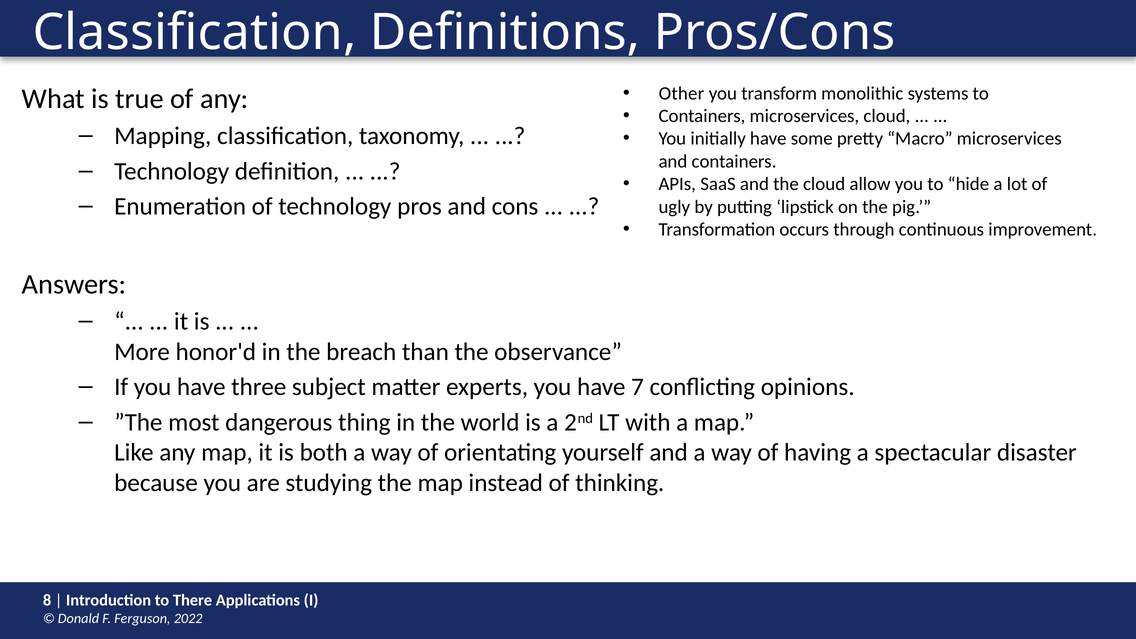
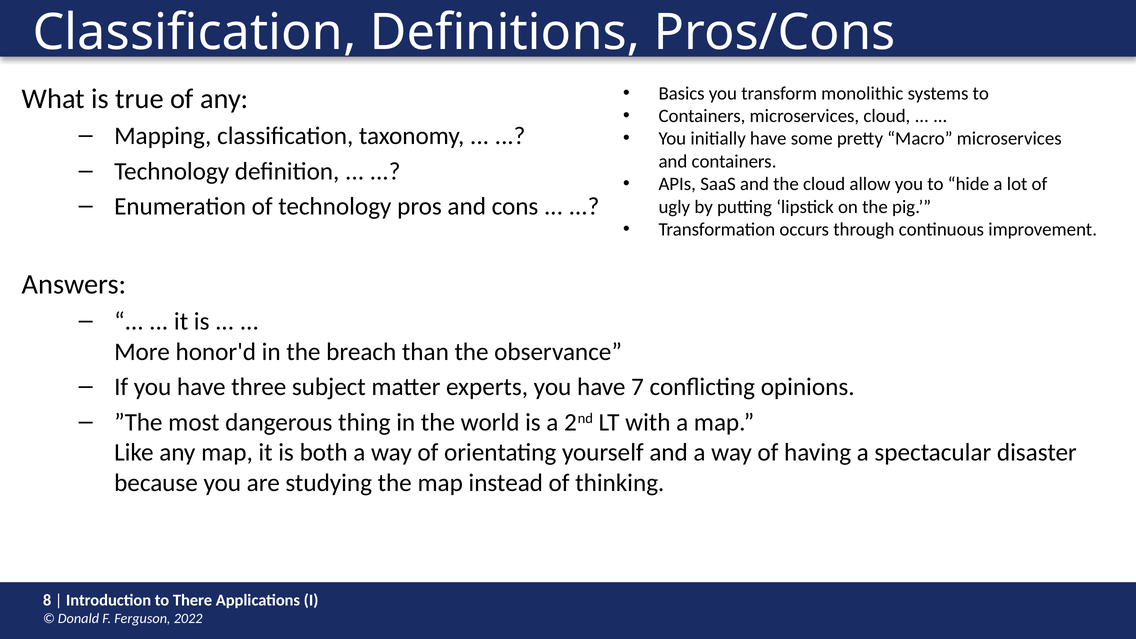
Other: Other -> Basics
